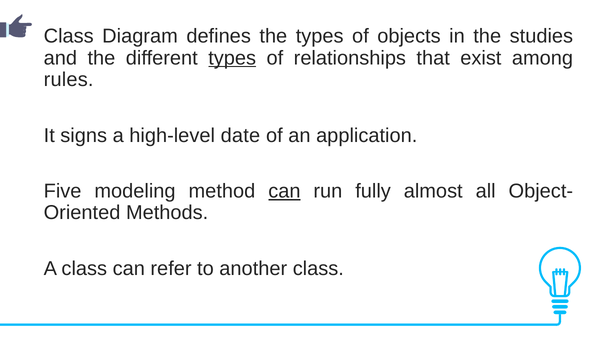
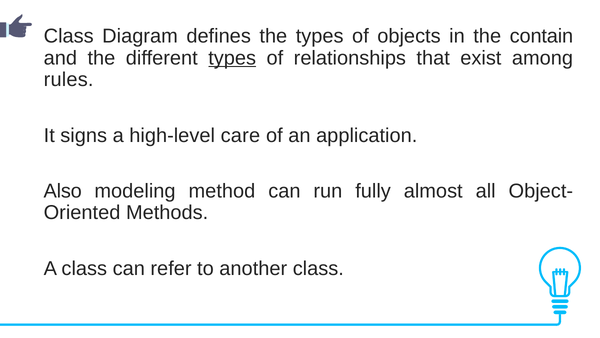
studies: studies -> contain
date: date -> care
Five: Five -> Also
can at (284, 191) underline: present -> none
